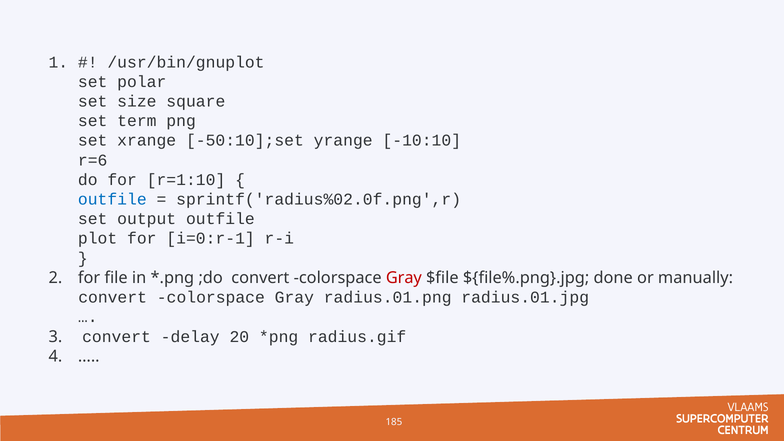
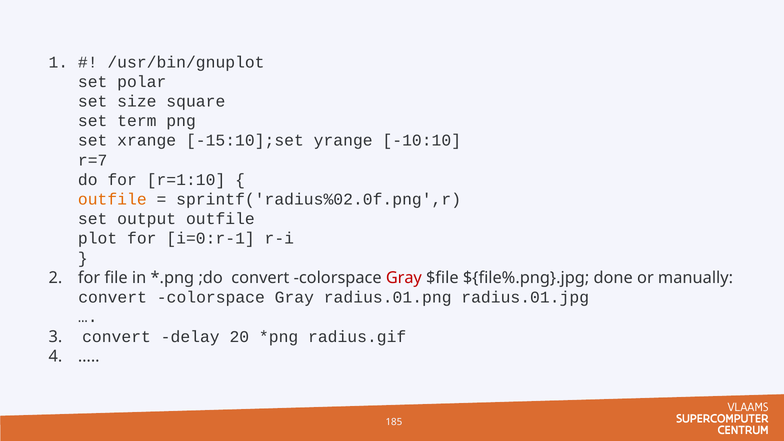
-50:10];set: -50:10];set -> -15:10];set
r=6: r=6 -> r=7
outfile at (112, 199) colour: blue -> orange
